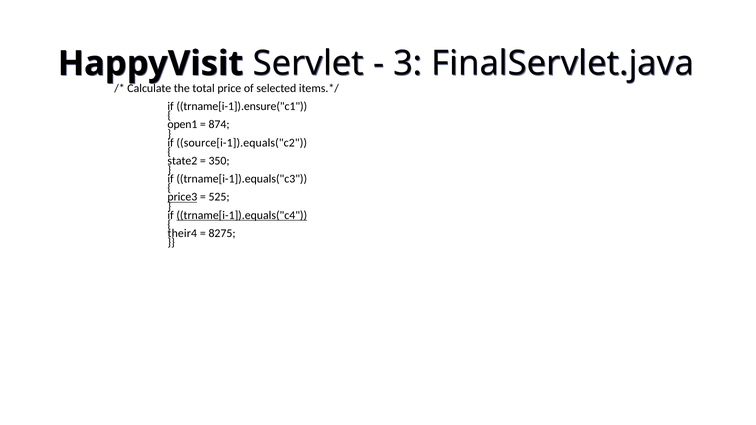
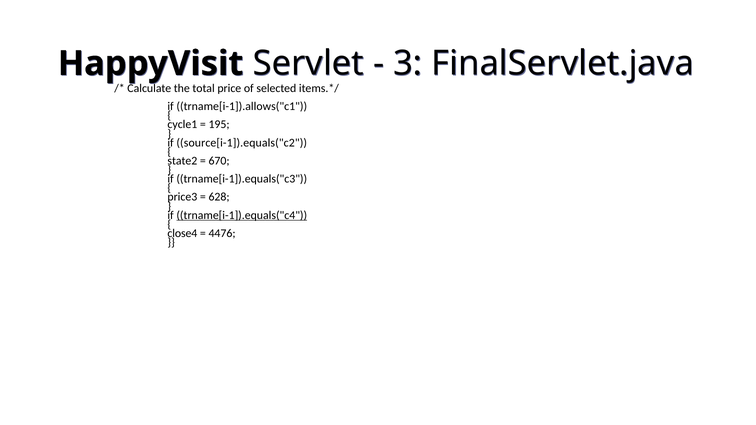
trname[i-1]).ensure("c1: trname[i-1]).ensure("c1 -> trname[i-1]).allows("c1
open1: open1 -> cycle1
874: 874 -> 195
350: 350 -> 670
price3 underline: present -> none
525: 525 -> 628
their4: their4 -> close4
8275: 8275 -> 4476
